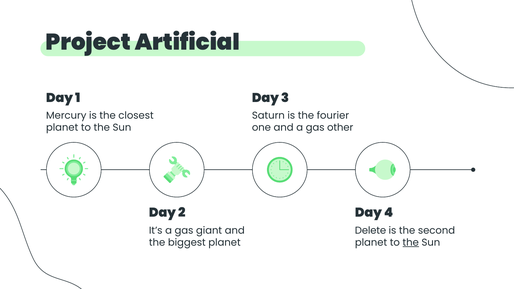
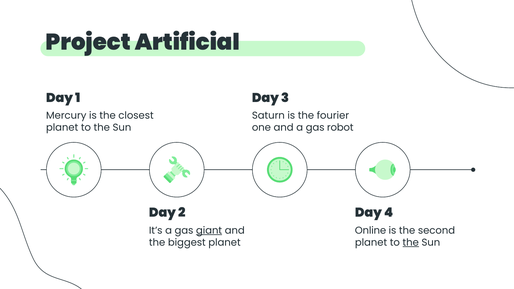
other: other -> robot
giant underline: none -> present
Delete: Delete -> Online
